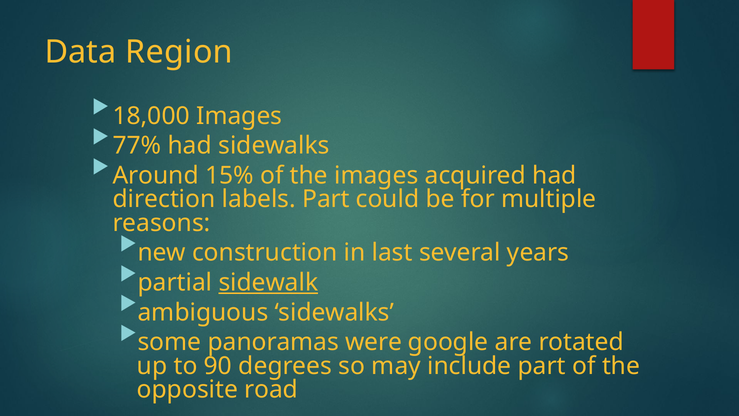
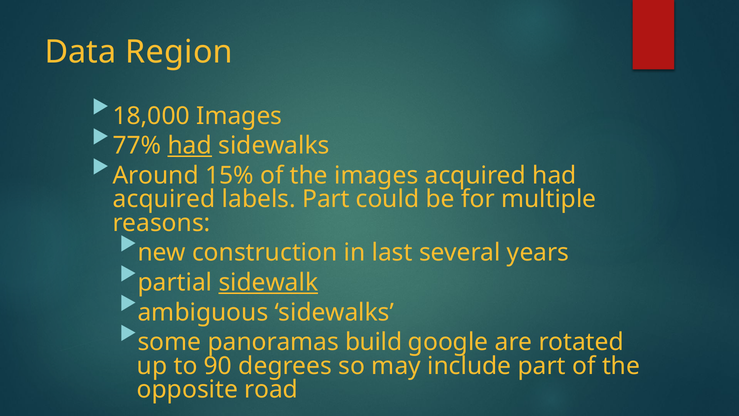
had at (190, 146) underline: none -> present
direction at (164, 199): direction -> acquired
were: were -> build
